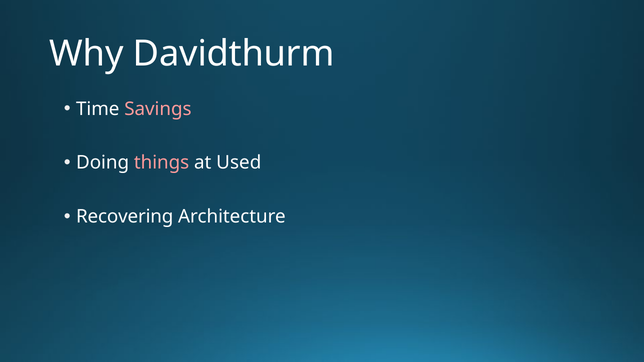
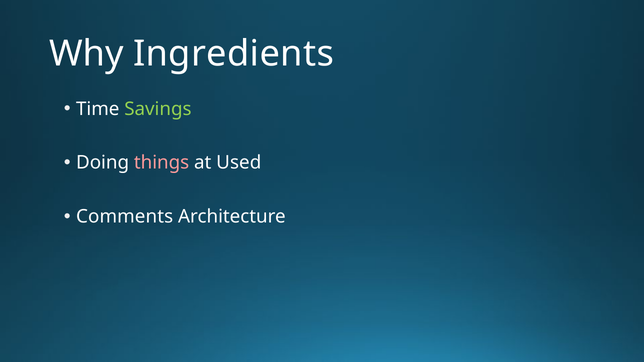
Davidthurm: Davidthurm -> Ingredients
Savings colour: pink -> light green
Recovering: Recovering -> Comments
